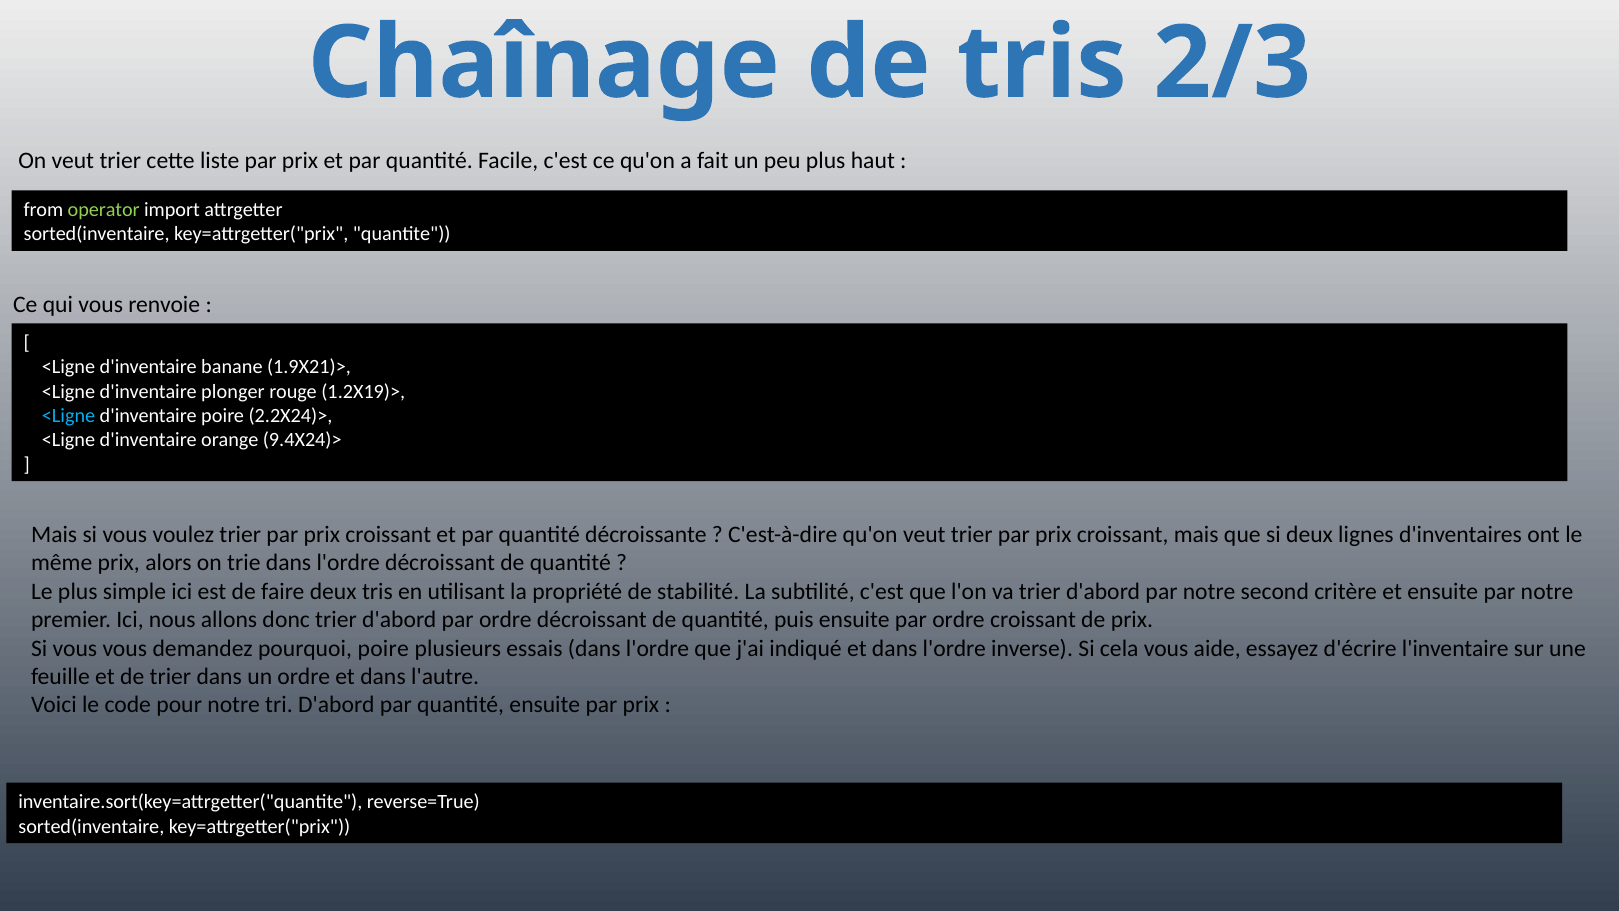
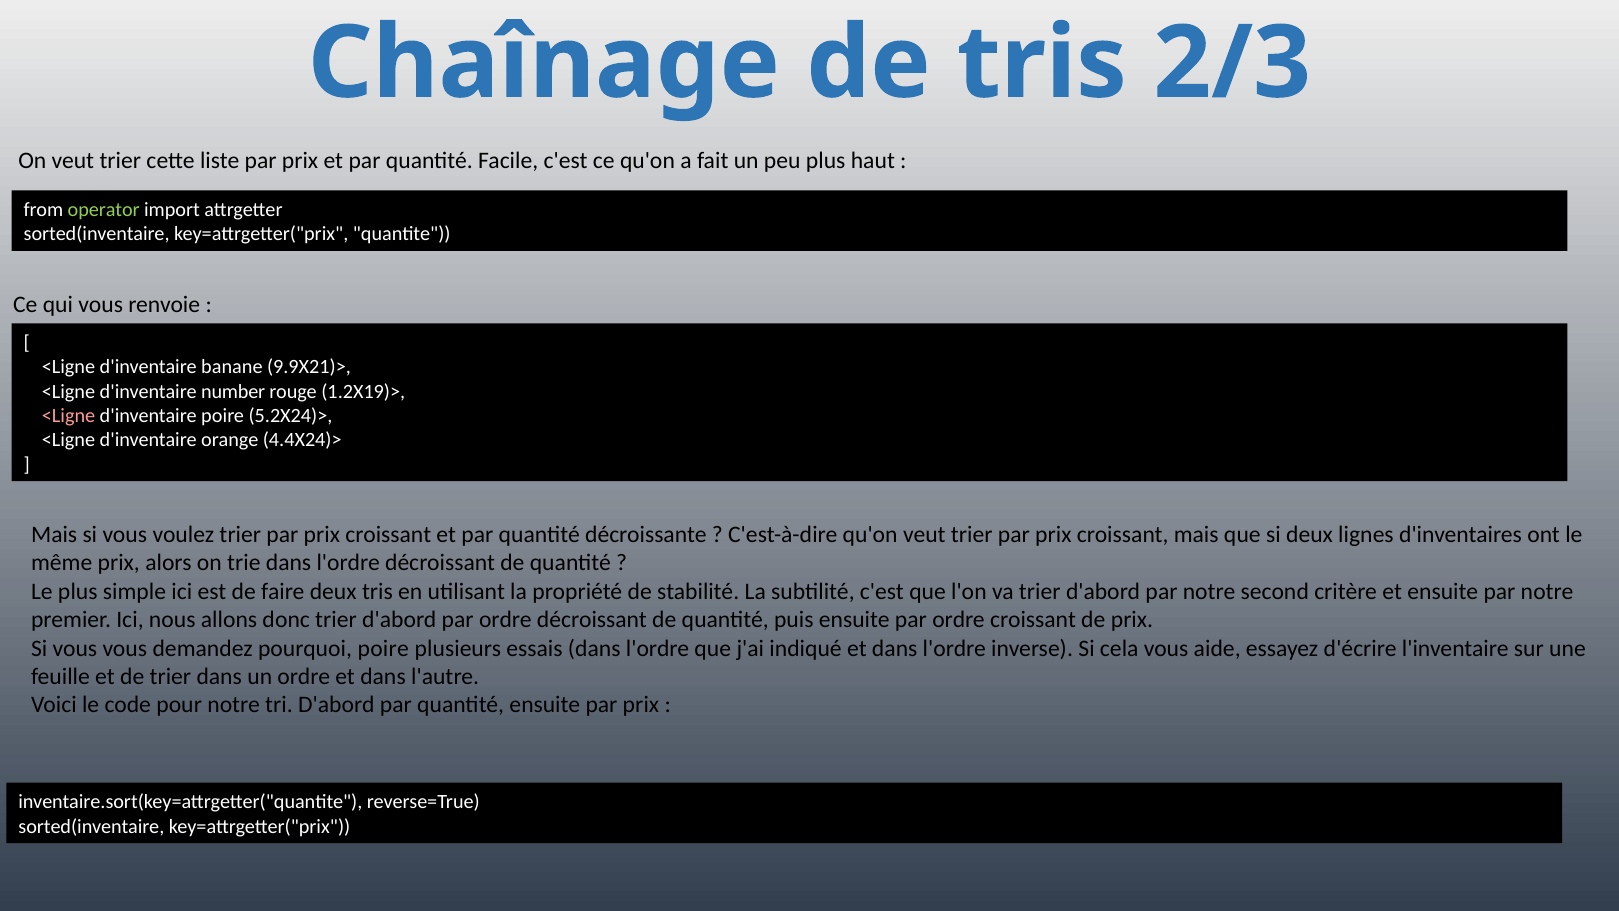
1.9X21)>: 1.9X21)> -> 9.9X21)>
plonger: plonger -> number
<Ligne at (69, 416) colour: light blue -> pink
2.2X24)>: 2.2X24)> -> 5.2X24)>
9.4X24)>: 9.4X24)> -> 4.4X24)>
